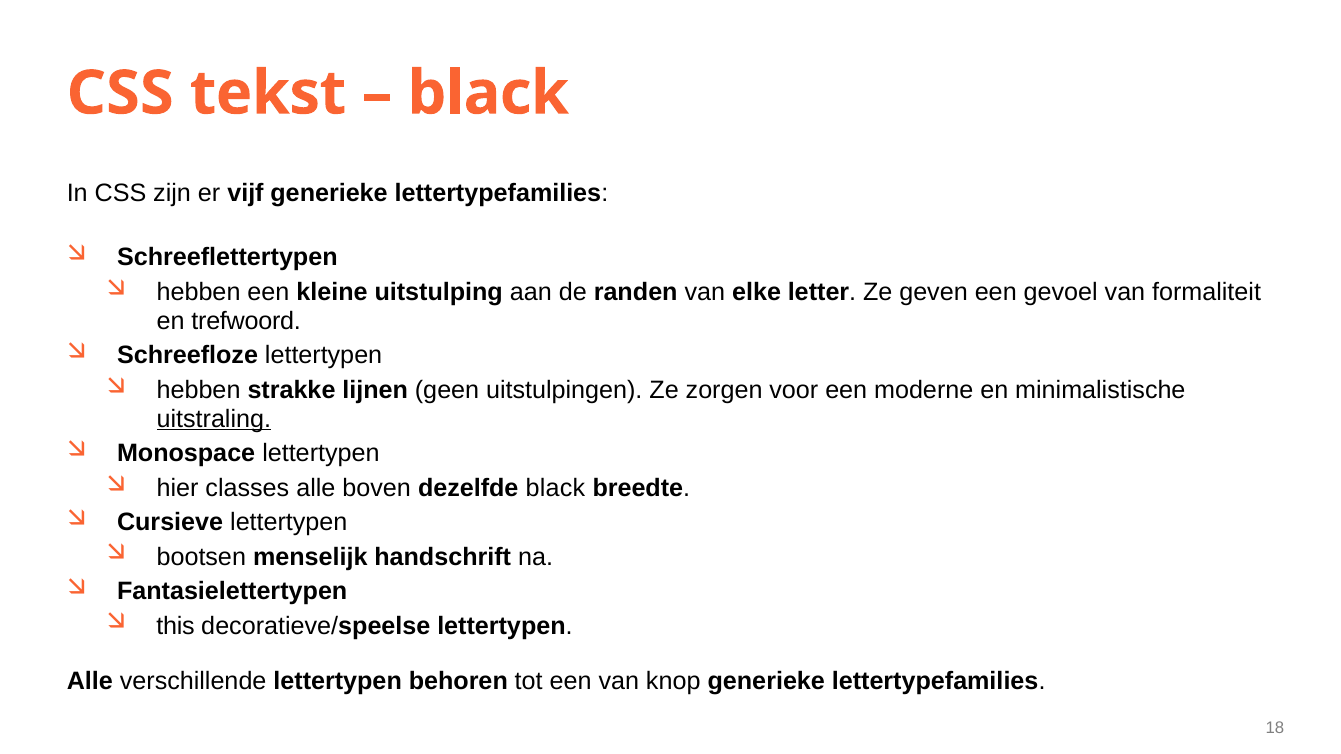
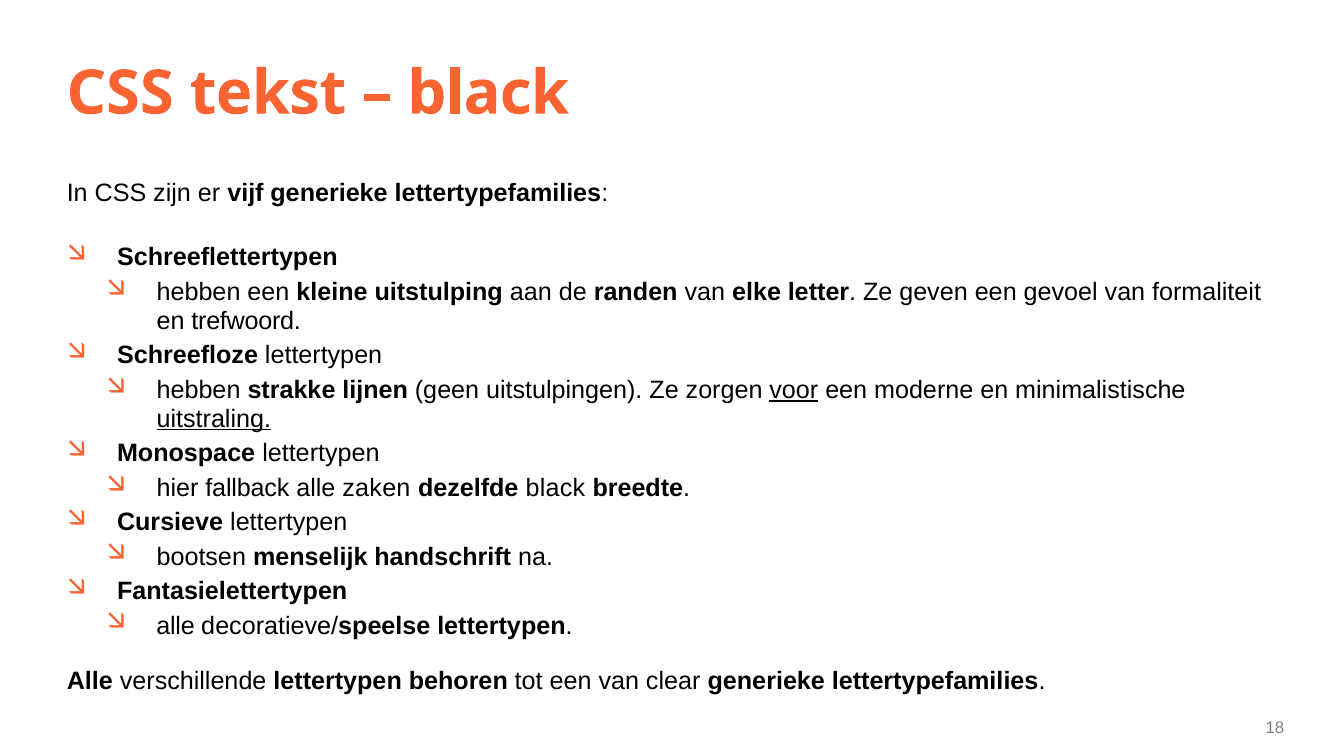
voor underline: none -> present
classes: classes -> fallback
boven: boven -> zaken
this at (176, 626): this -> alle
knop: knop -> clear
